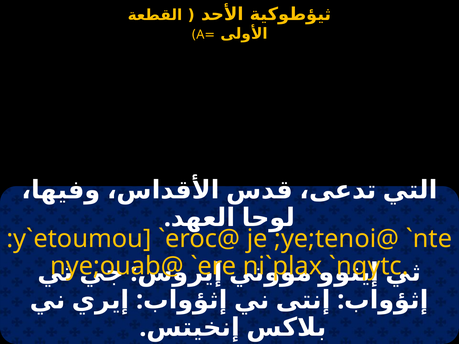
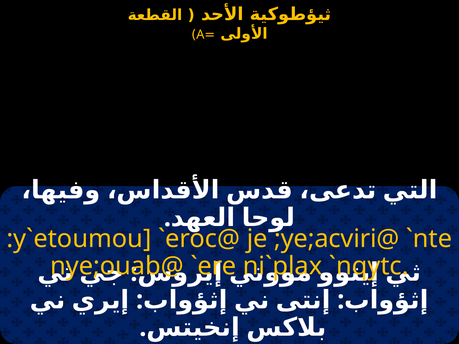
;ye;tenoi@: ;ye;tenoi@ -> ;ye;acviri@
